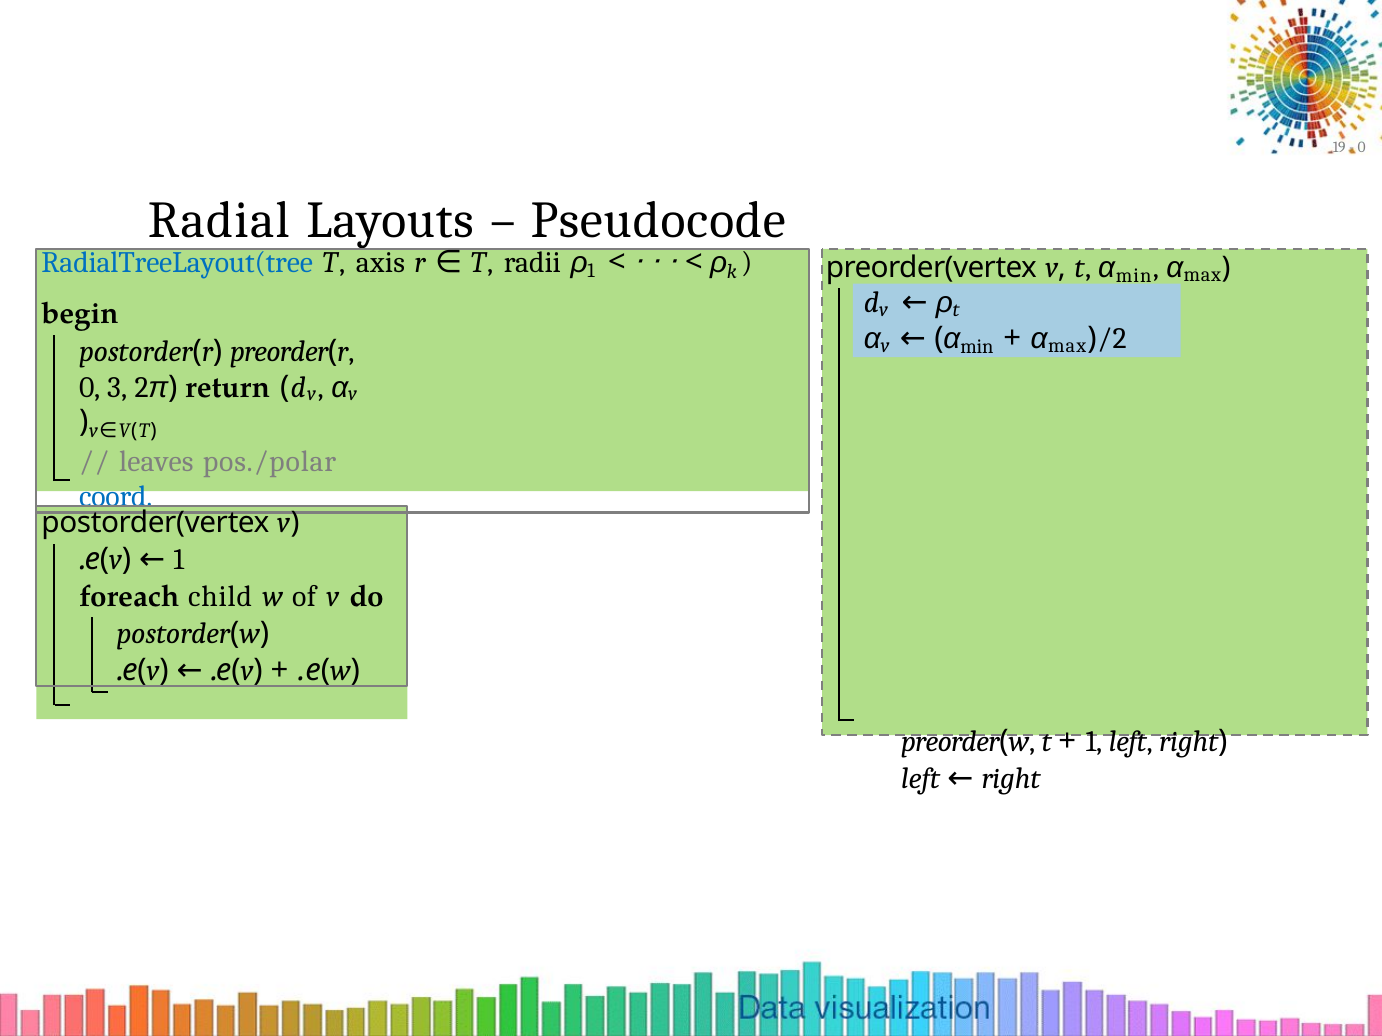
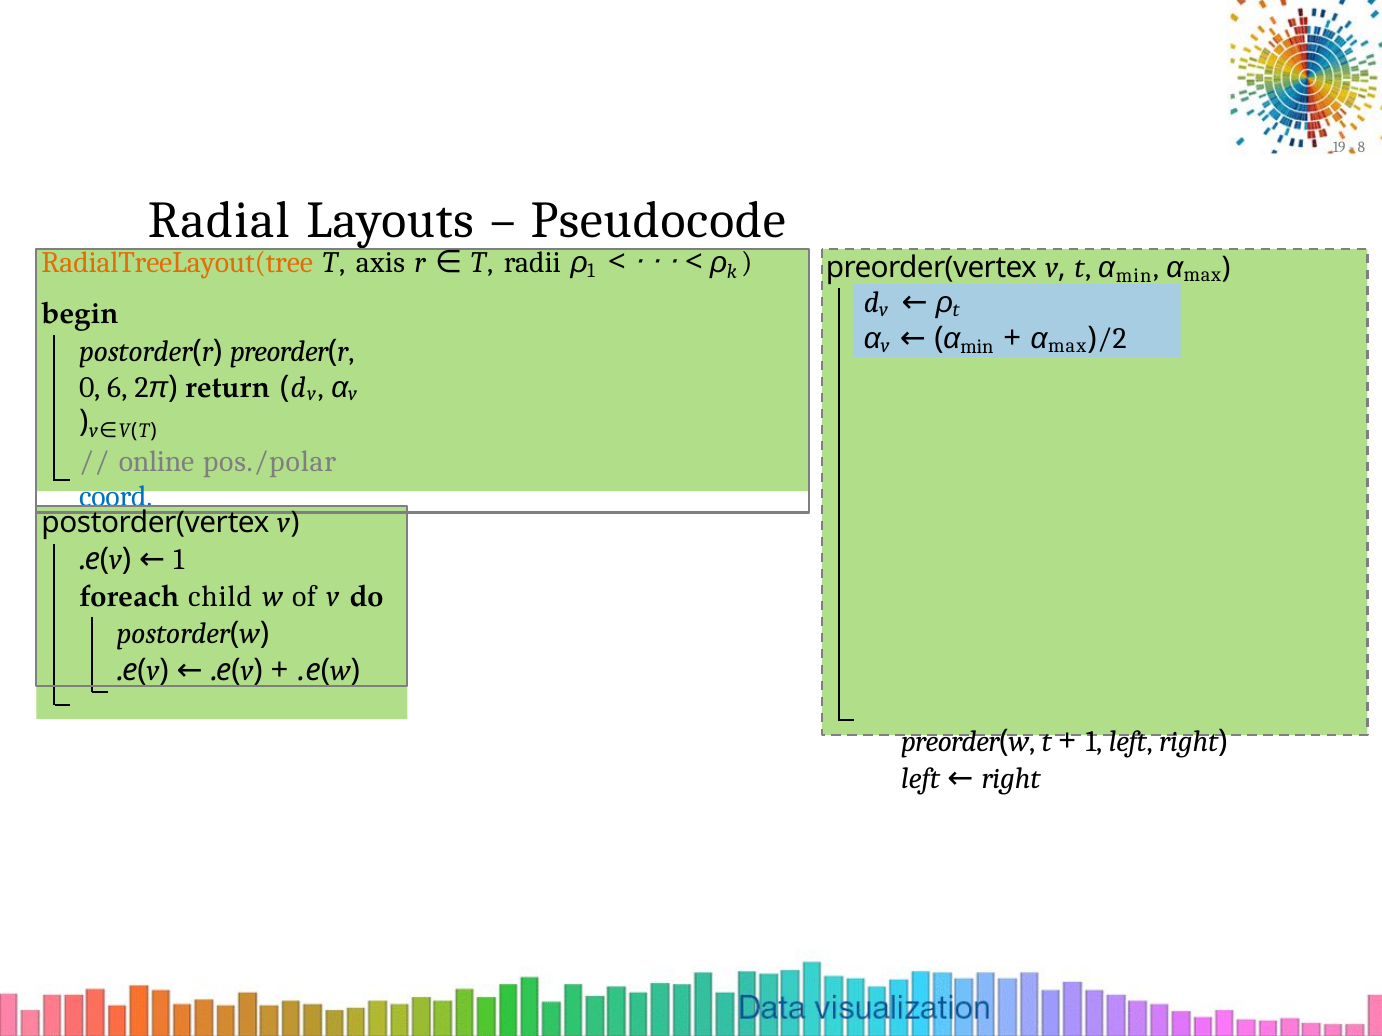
0 at (1362, 148): 0 -> 8
RadialTreeLayout(tree colour: blue -> orange
3: 3 -> 6
leaves: leaves -> online
